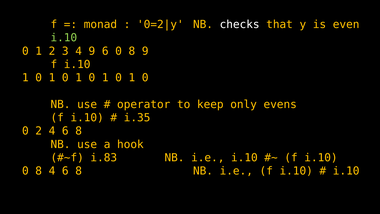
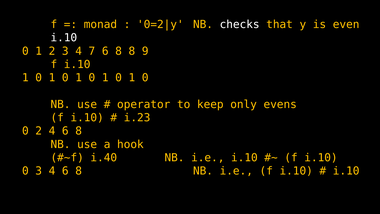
i.10 at (64, 38) colour: light green -> white
4 9: 9 -> 7
0 at (119, 51): 0 -> 8
i.35: i.35 -> i.23
i.83: i.83 -> i.40
8 at (39, 171): 8 -> 3
